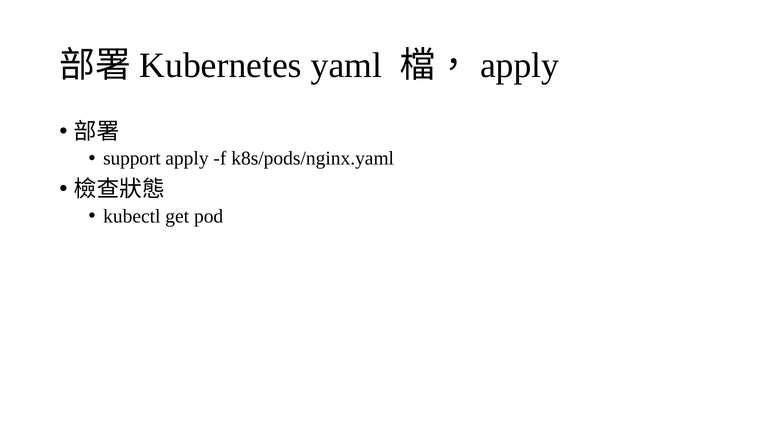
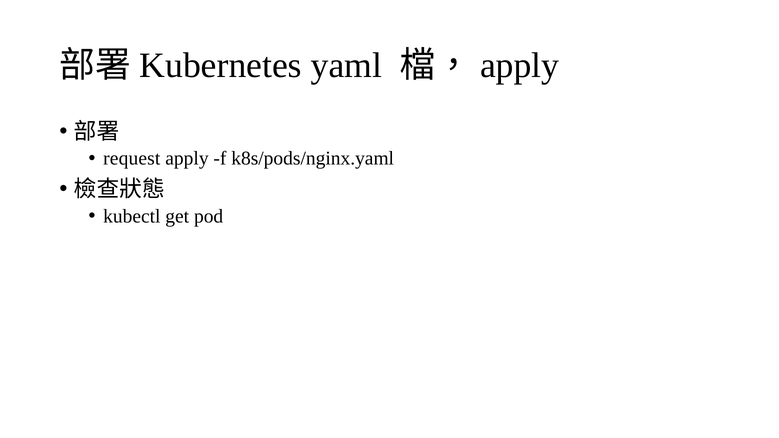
support: support -> request
